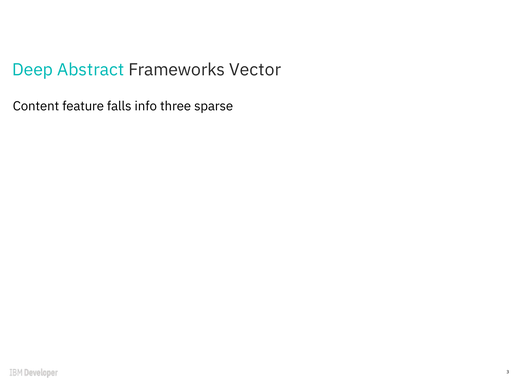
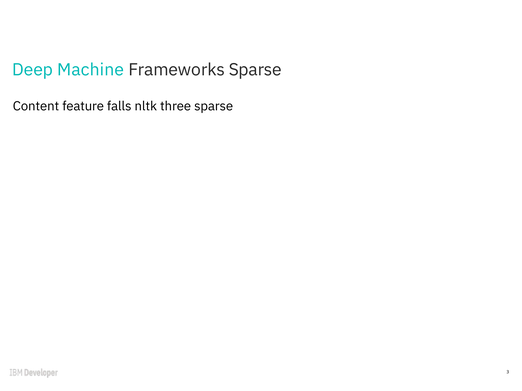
Abstract: Abstract -> Machine
Frameworks Vector: Vector -> Sparse
info: info -> nltk
